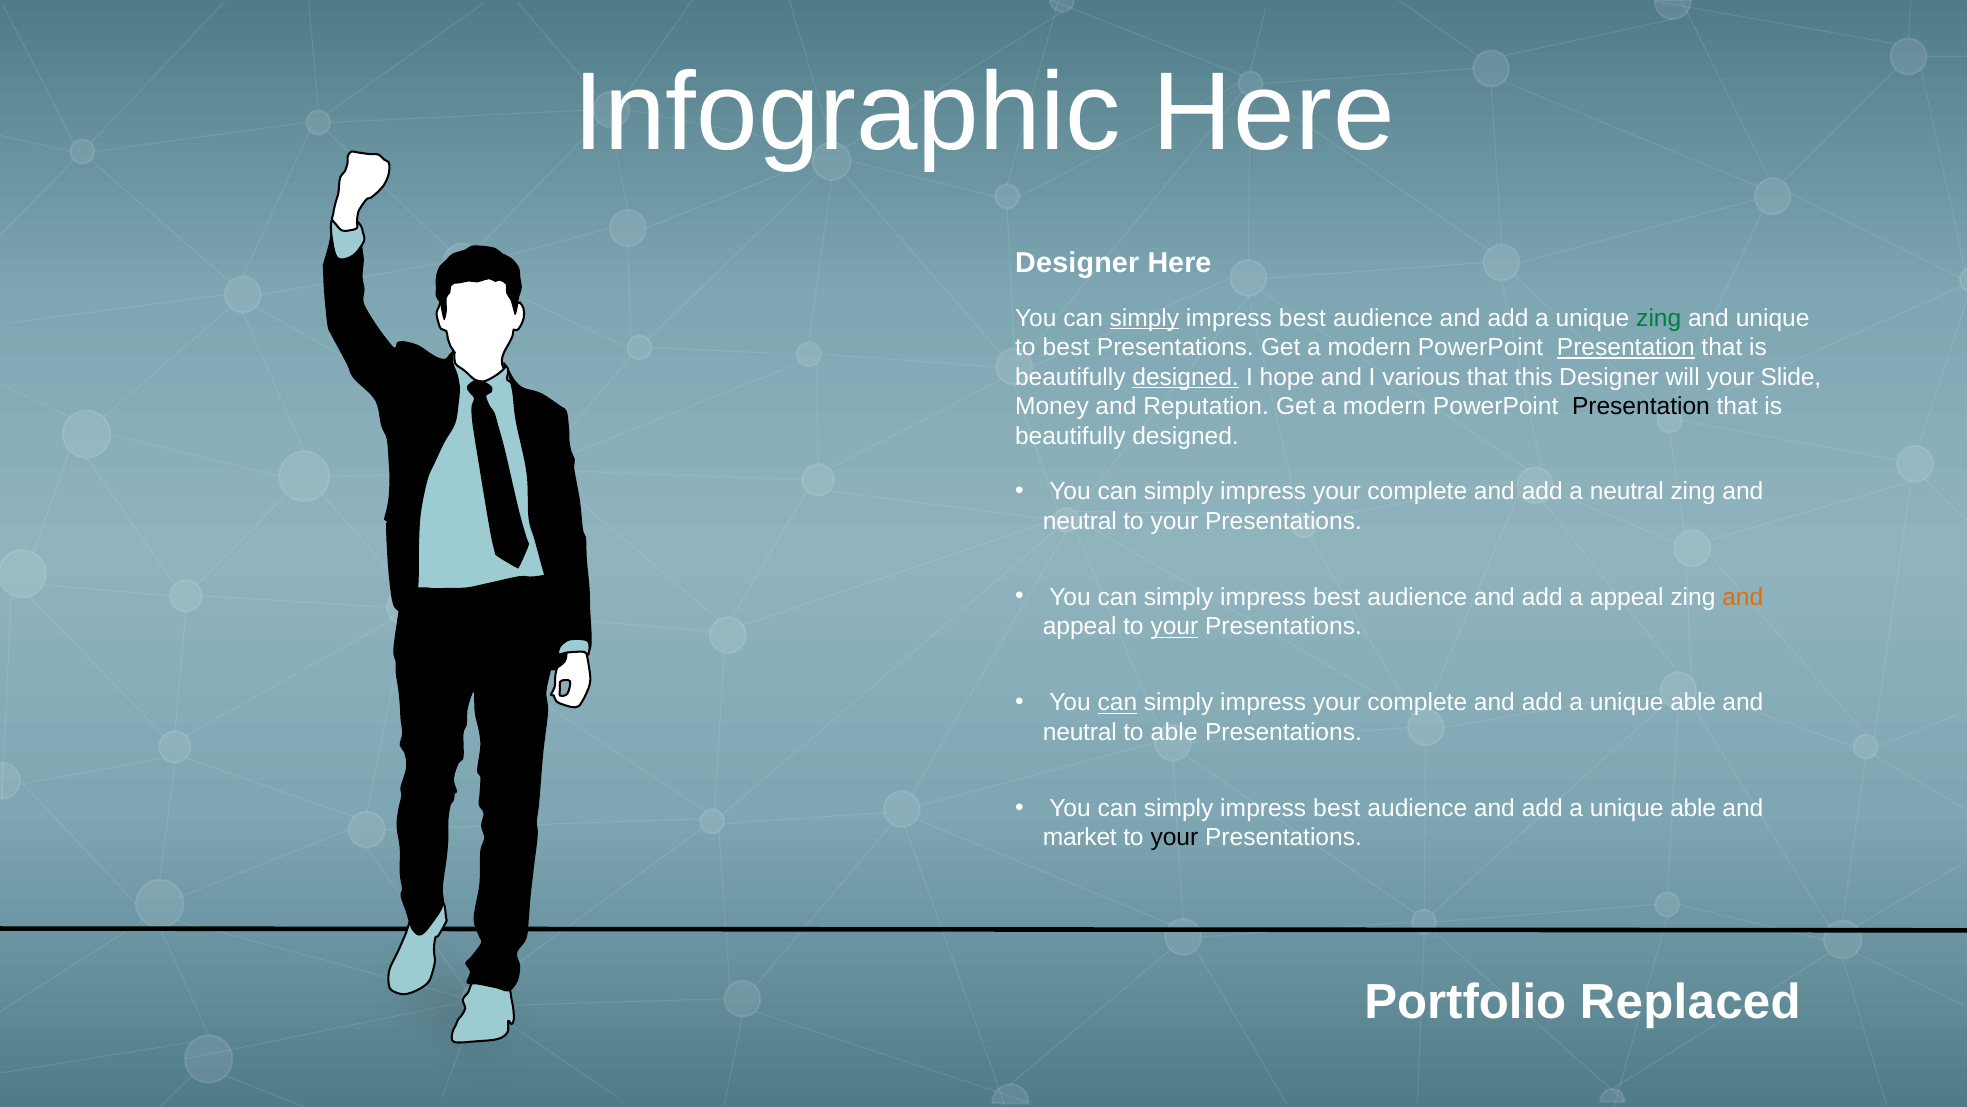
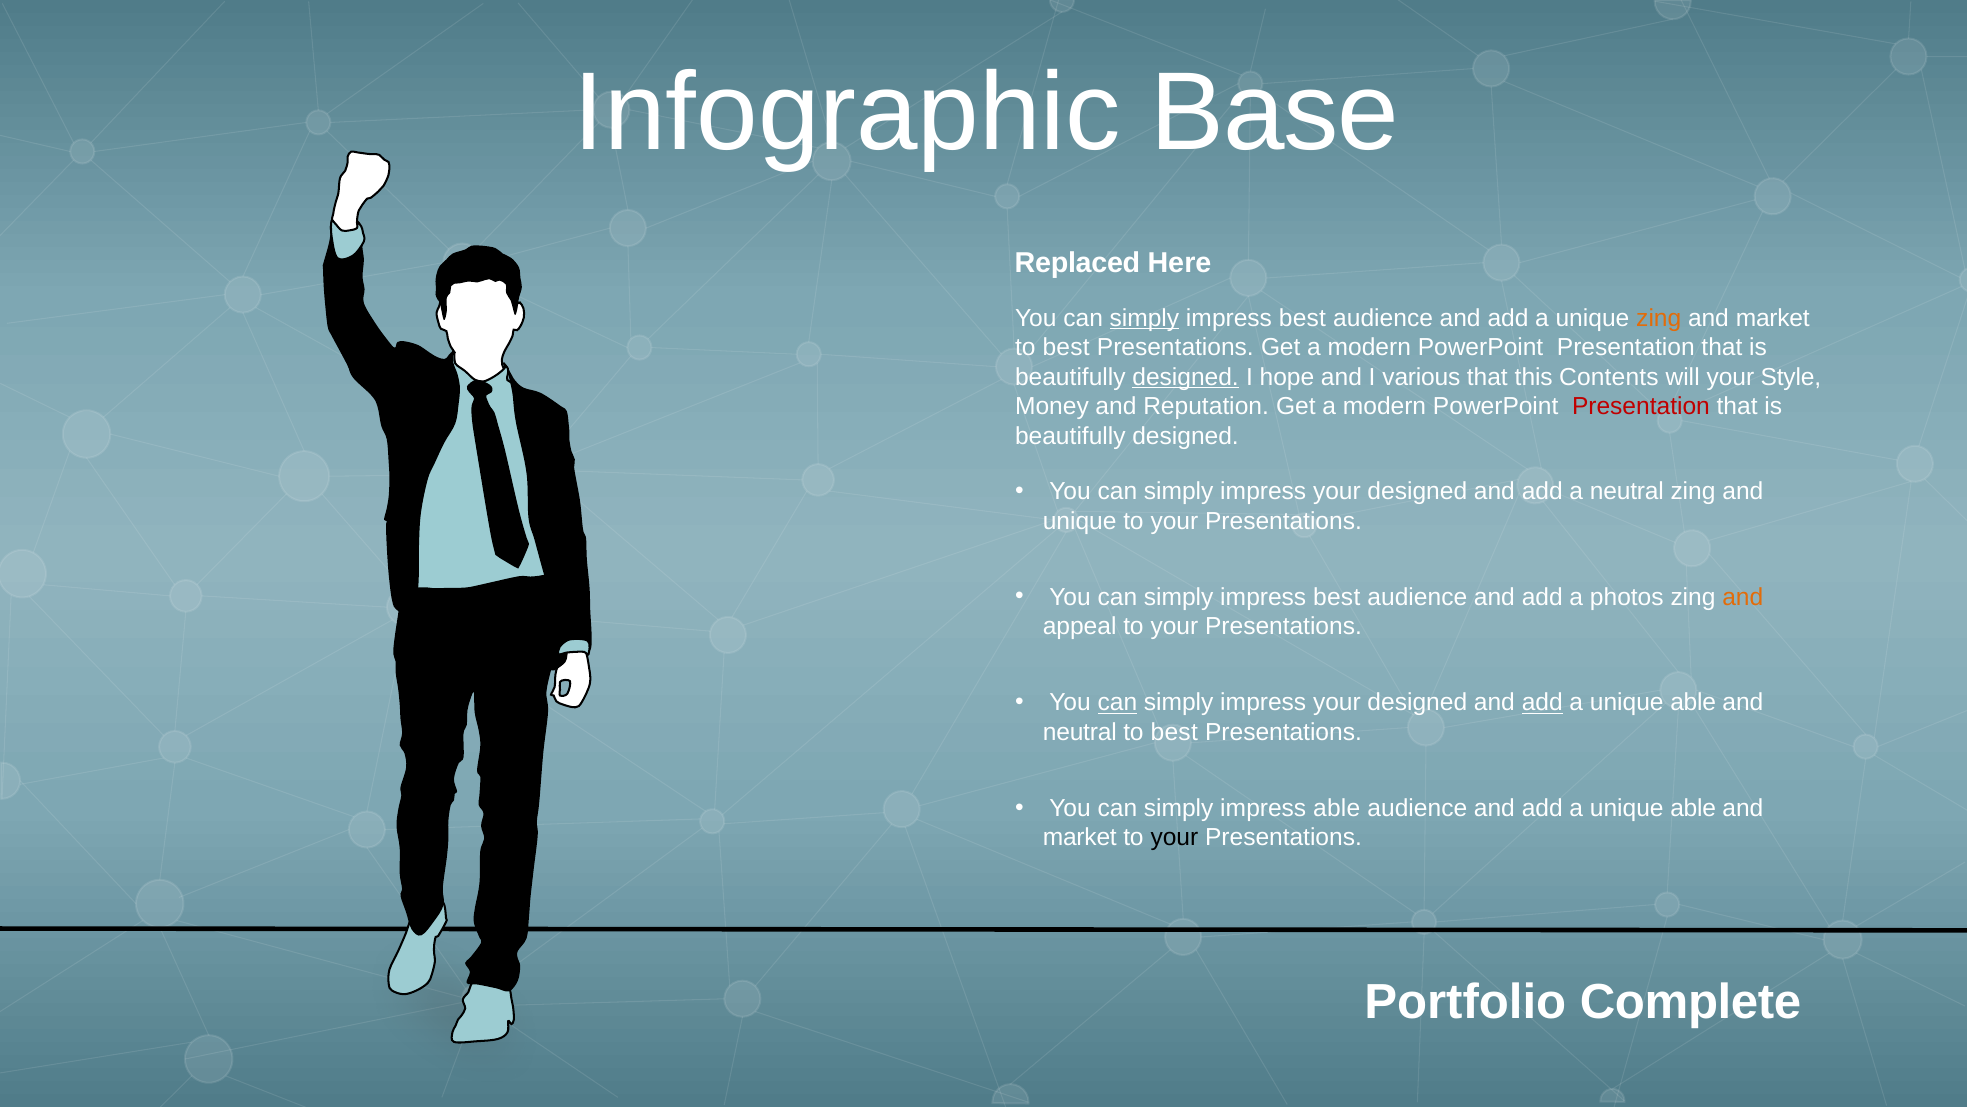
Infographic Here: Here -> Base
Designer at (1077, 262): Designer -> Replaced
zing at (1659, 318) colour: green -> orange
unique at (1773, 318): unique -> market
Presentation at (1626, 347) underline: present -> none
this Designer: Designer -> Contents
Slide: Slide -> Style
Presentation at (1641, 406) colour: black -> red
complete at (1417, 491): complete -> designed
neutral at (1080, 521): neutral -> unique
a appeal: appeal -> photos
your at (1174, 626) underline: present -> none
complete at (1417, 702): complete -> designed
add at (1542, 702) underline: none -> present
able at (1174, 732): able -> best
best at (1337, 808): best -> able
Replaced: Replaced -> Complete
